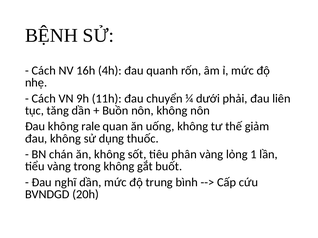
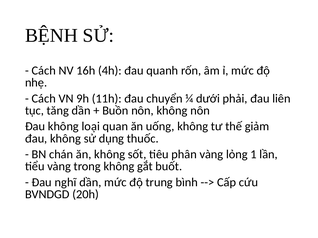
rale: rale -> loại
